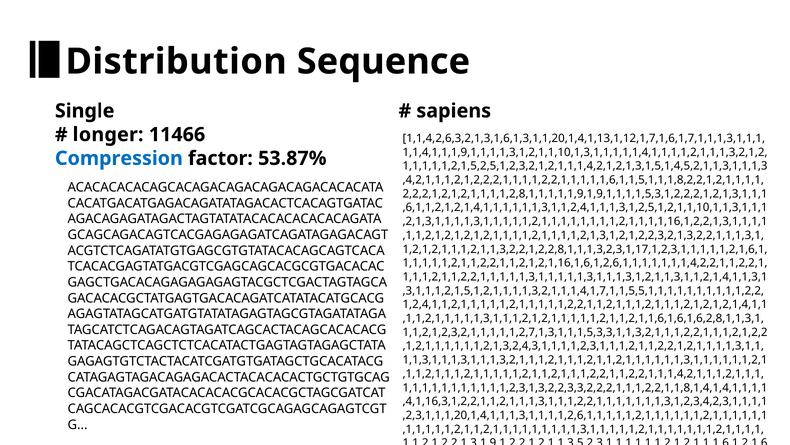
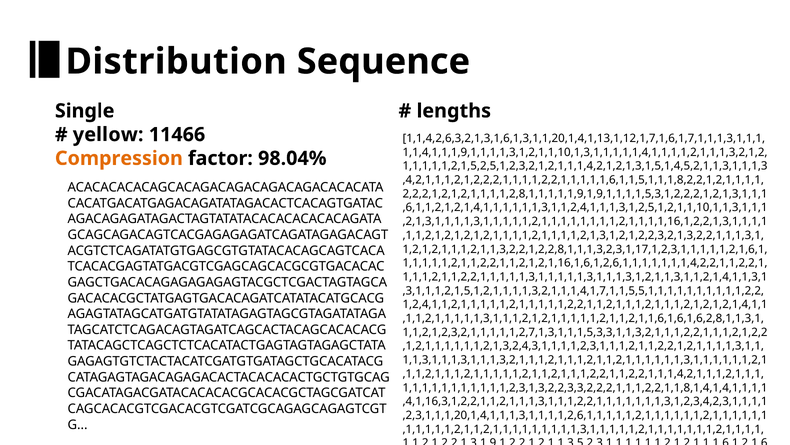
sapiens: sapiens -> lengths
longer: longer -> yellow
Compression colour: blue -> orange
53.87%: 53.87% -> 98.04%
